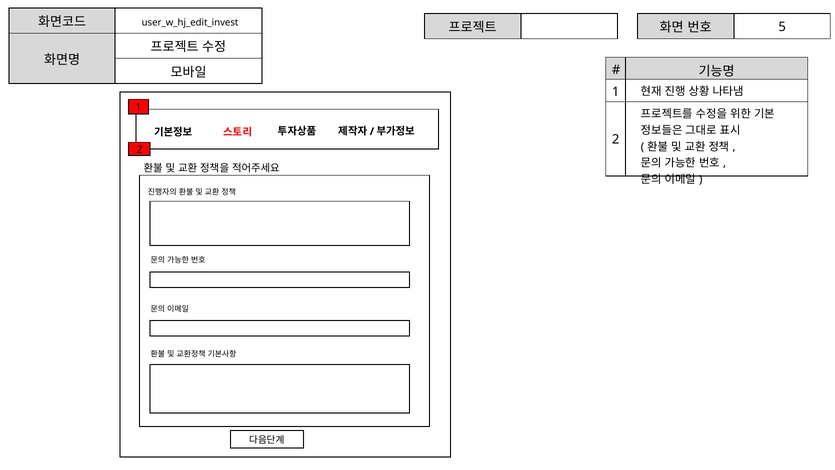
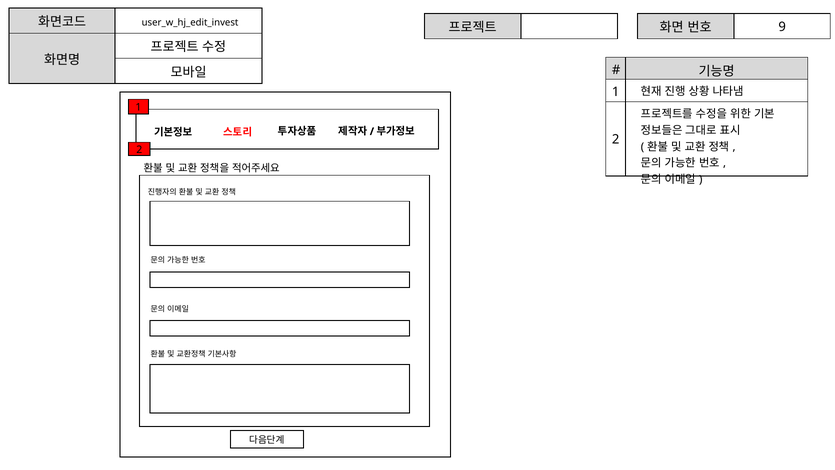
5: 5 -> 9
